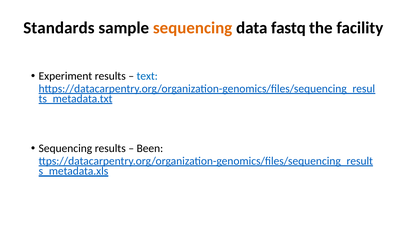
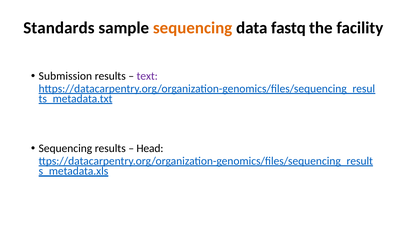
Experiment: Experiment -> Submission
text colour: blue -> purple
Been: Been -> Head
